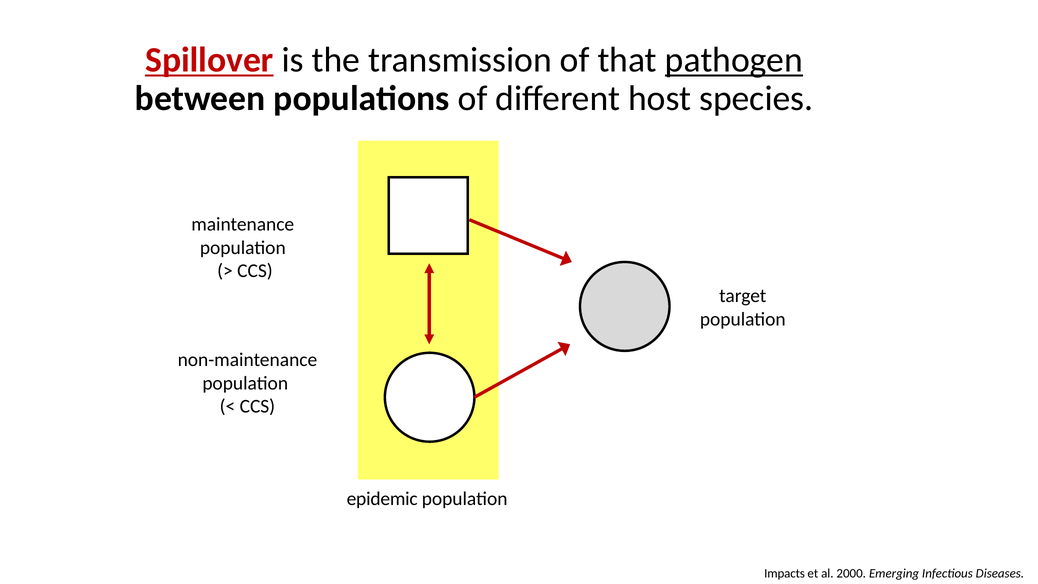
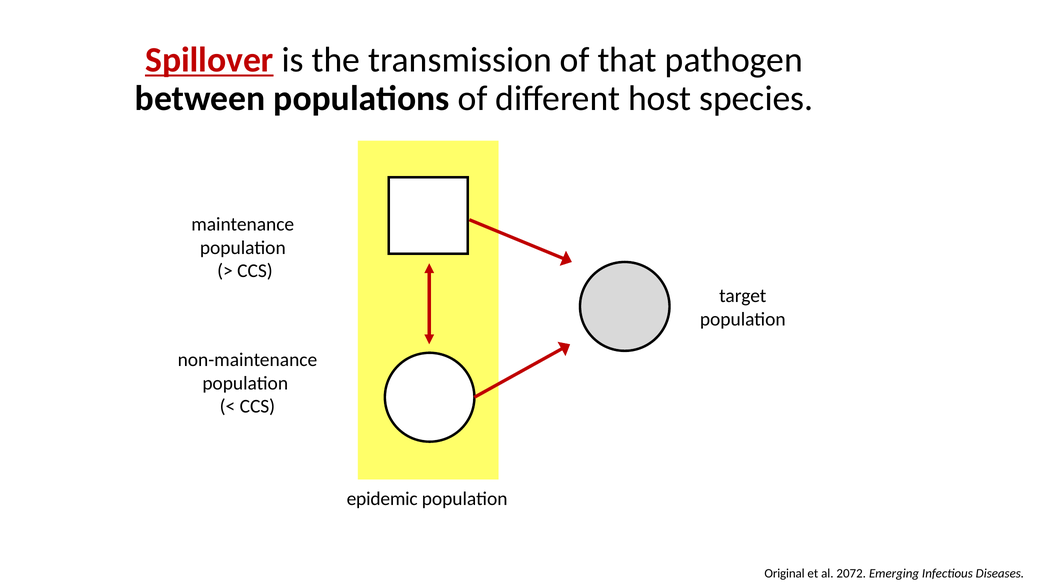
pathogen underline: present -> none
Impacts: Impacts -> Original
2000: 2000 -> 2072
